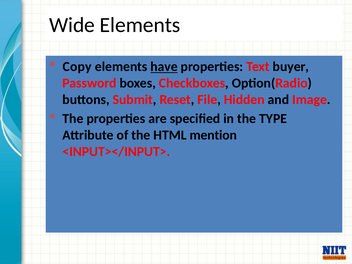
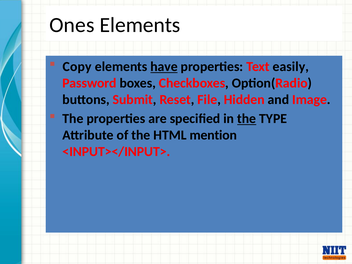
Wide: Wide -> Ones
buyer: buyer -> easily
the at (247, 119) underline: none -> present
